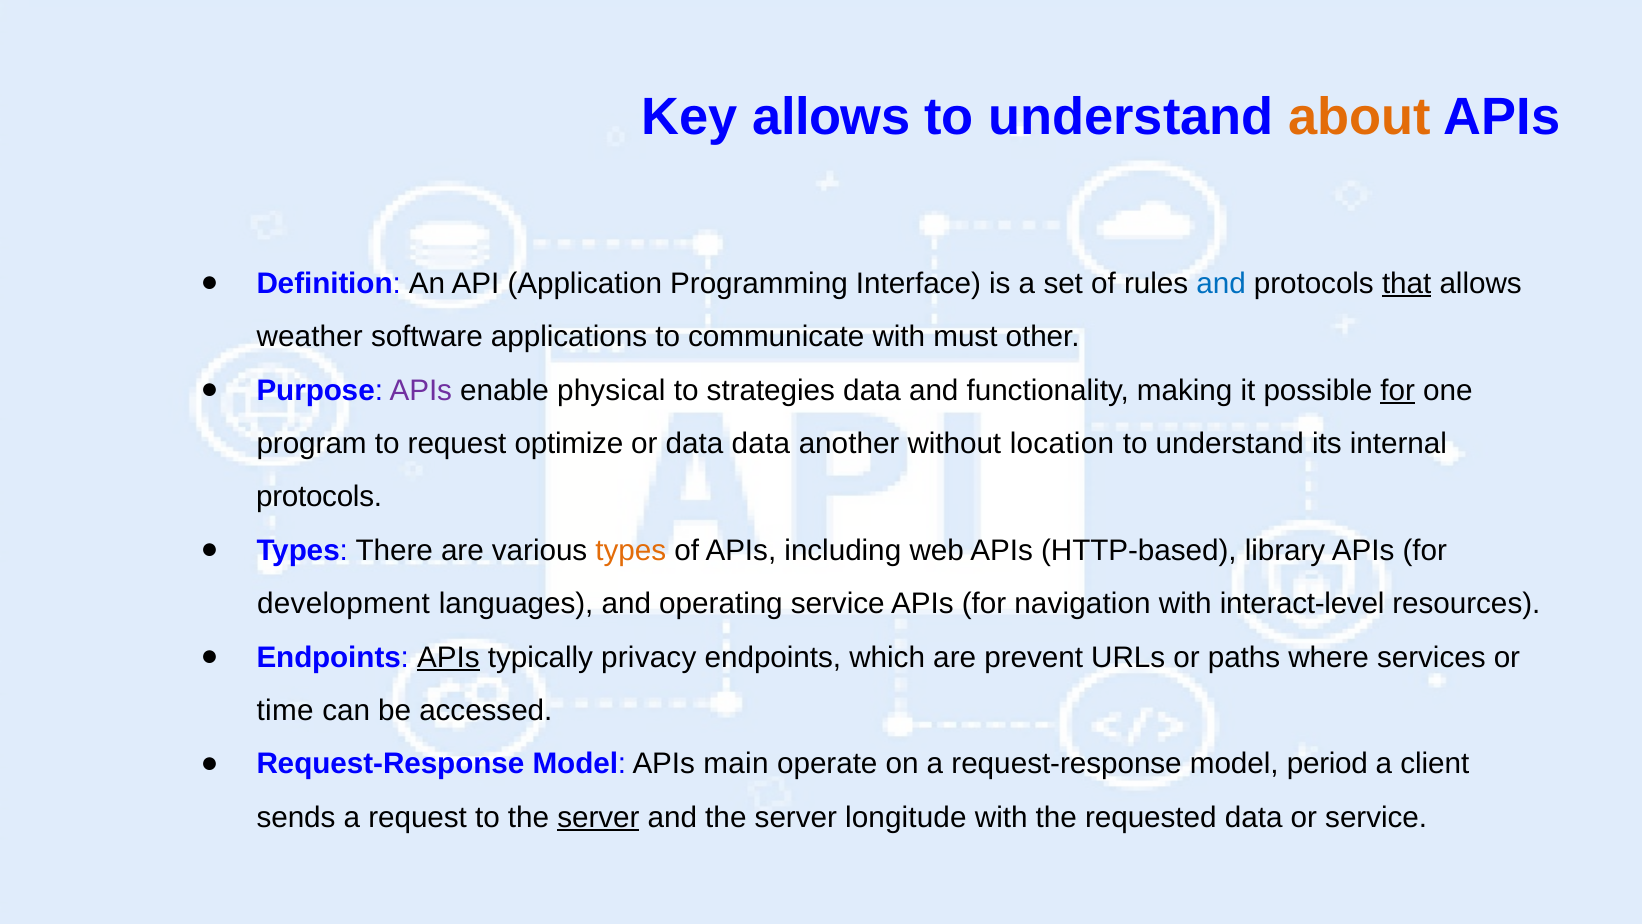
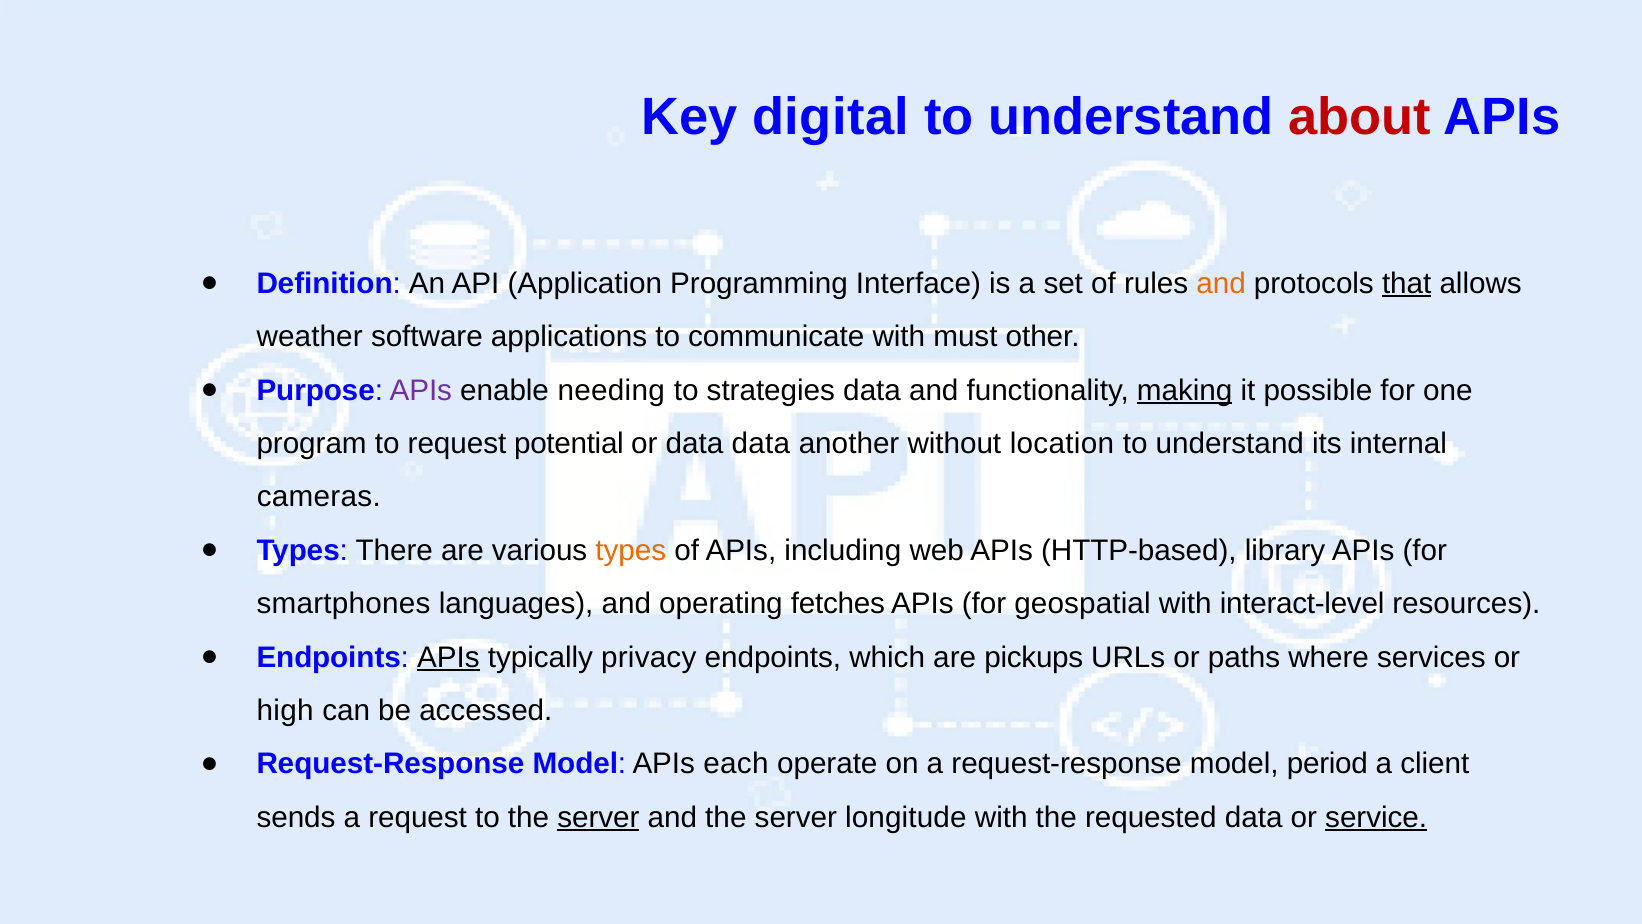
Key allows: allows -> digital
about colour: orange -> red
and at (1221, 283) colour: blue -> orange
physical: physical -> needing
making underline: none -> present
for at (1398, 390) underline: present -> none
optimize: optimize -> potential
protocols at (319, 497): protocols -> cameras
development: development -> smartphones
operating service: service -> fetches
navigation: navigation -> geospatial
prevent: prevent -> pickups
time: time -> high
main: main -> each
service at (1376, 817) underline: none -> present
